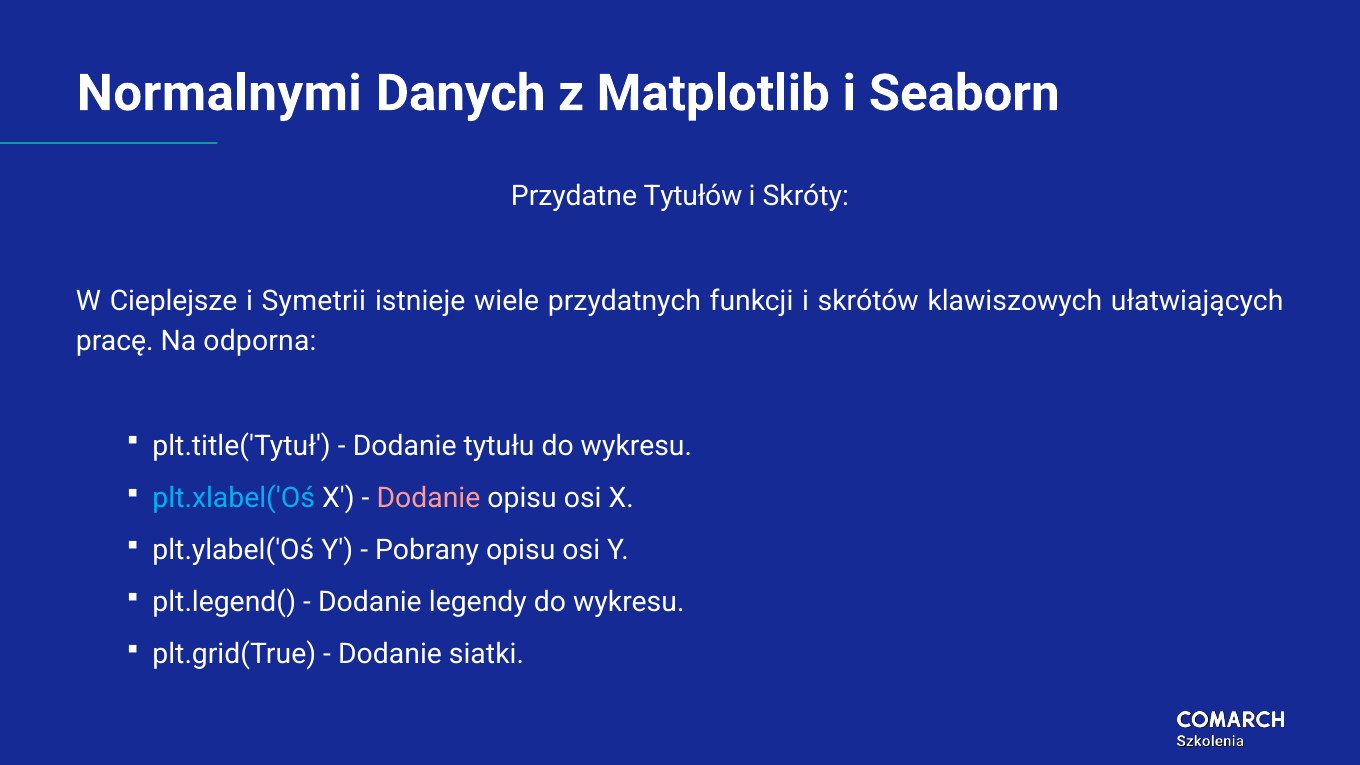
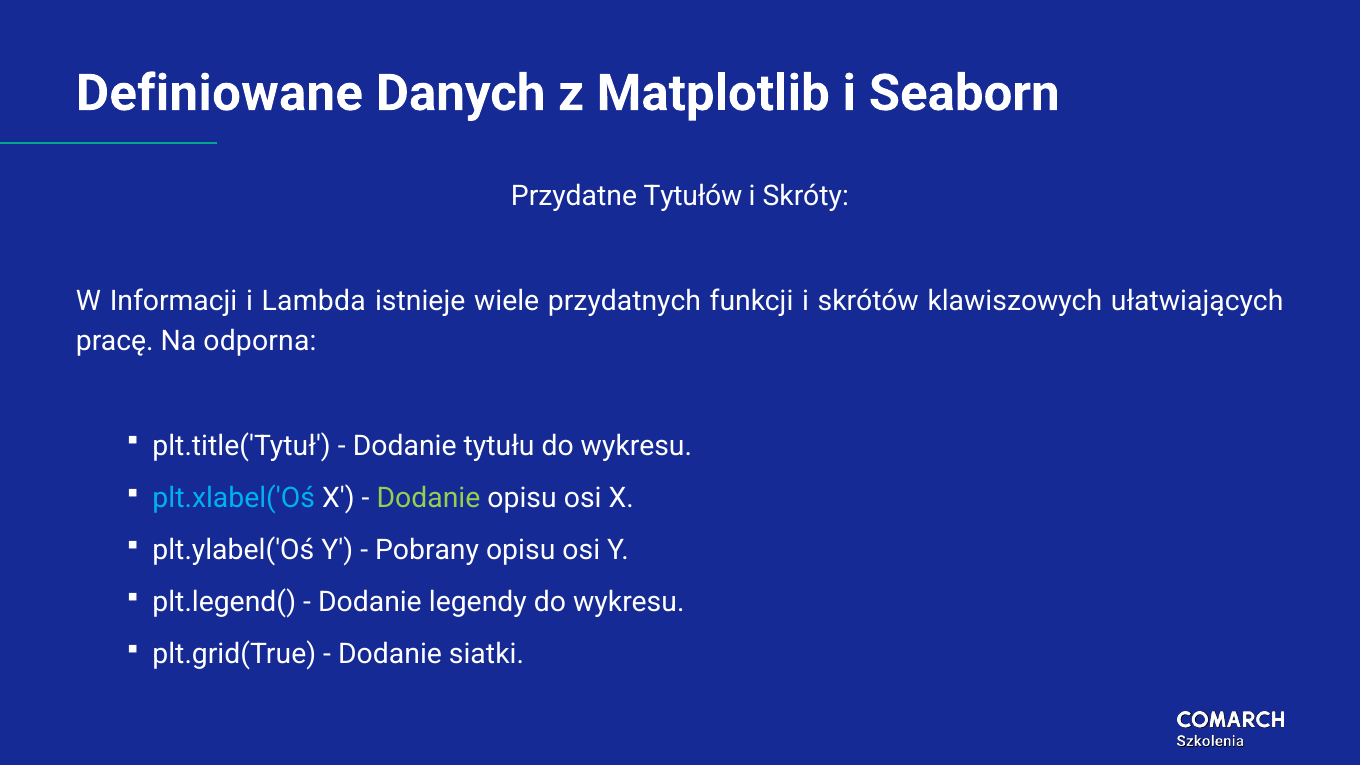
Normalnymi: Normalnymi -> Definiowane
Cieplejsze: Cieplejsze -> Informacji
Symetrii: Symetrii -> Lambda
Dodanie at (428, 498) colour: pink -> light green
